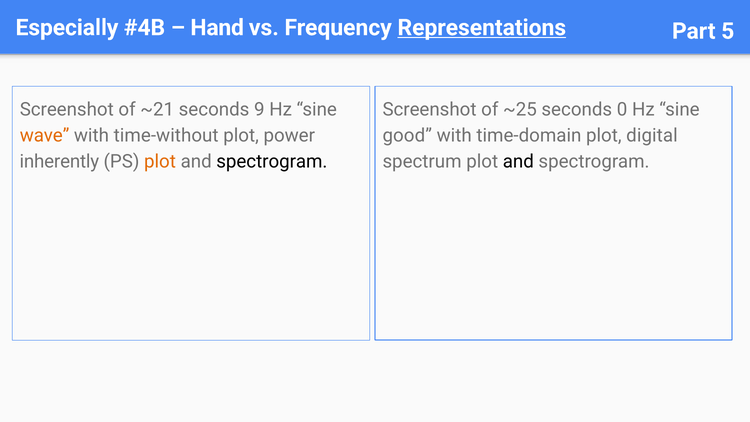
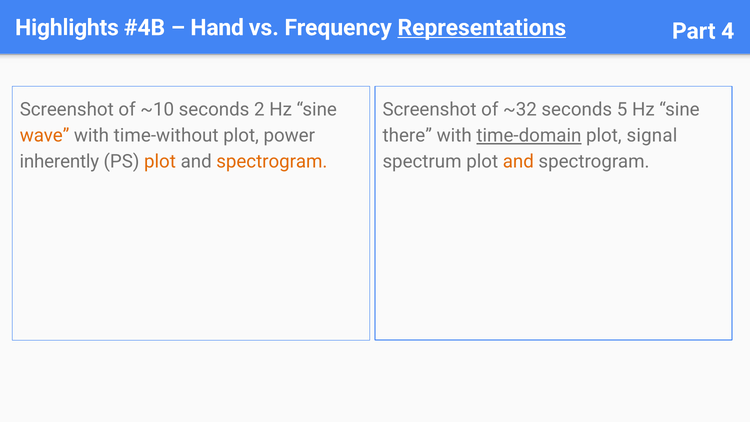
Especially: Especially -> Highlights
5: 5 -> 4
~21: ~21 -> ~10
9: 9 -> 2
~25: ~25 -> ~32
0: 0 -> 5
good: good -> there
time-domain underline: none -> present
digital: digital -> signal
spectrogram at (272, 162) colour: black -> orange
and at (518, 161) colour: black -> orange
